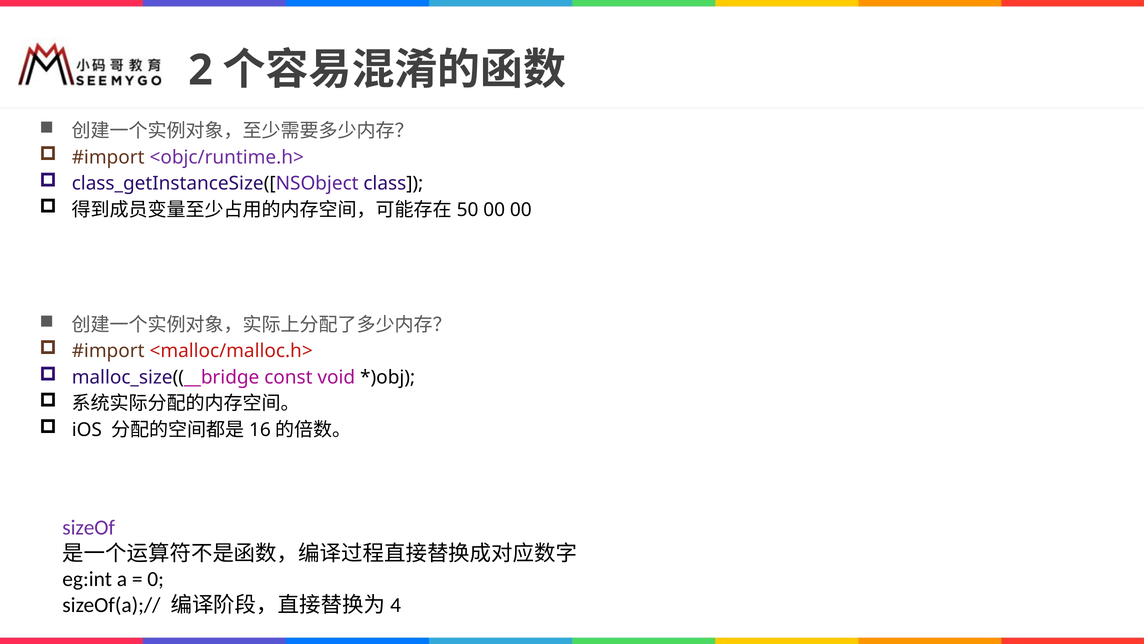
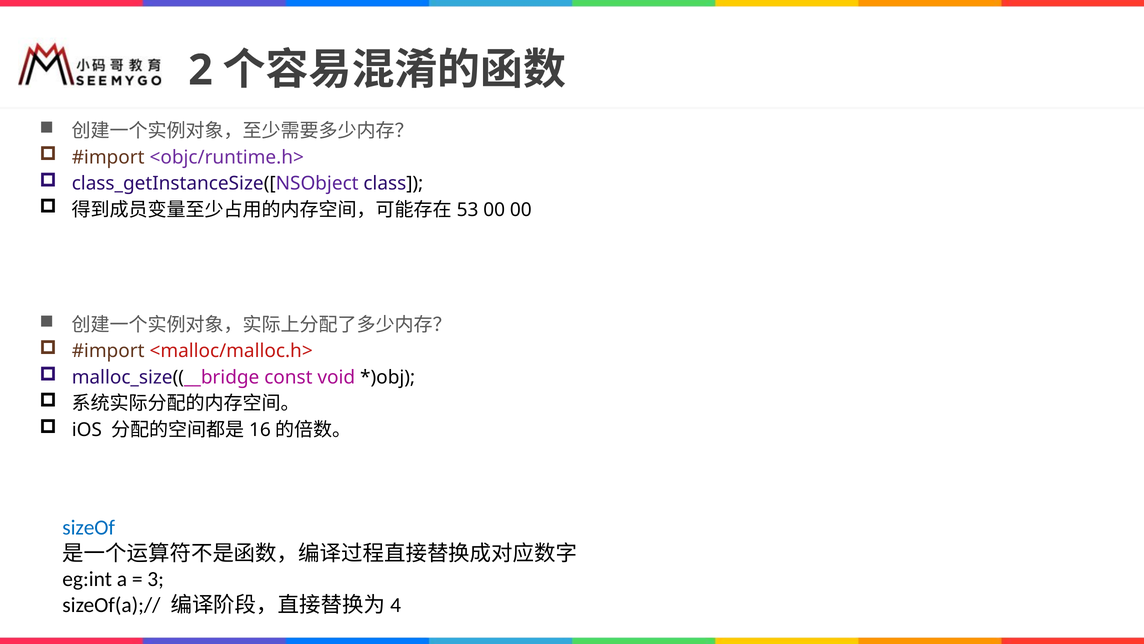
50: 50 -> 53
sizeOf colour: purple -> blue
0: 0 -> 3
